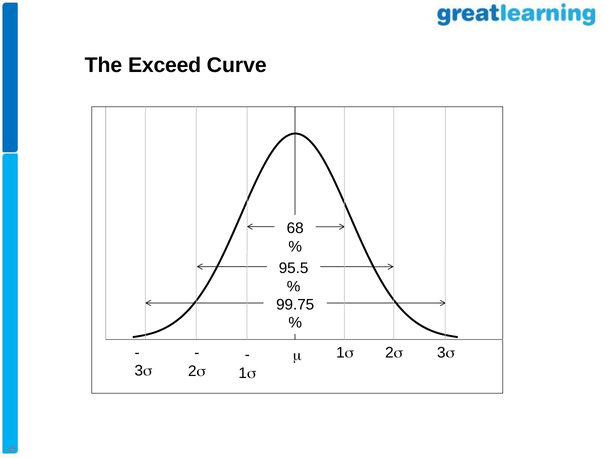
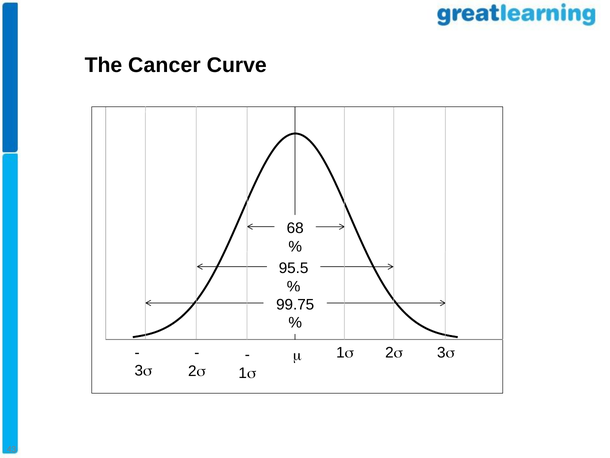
Exceed: Exceed -> Cancer
